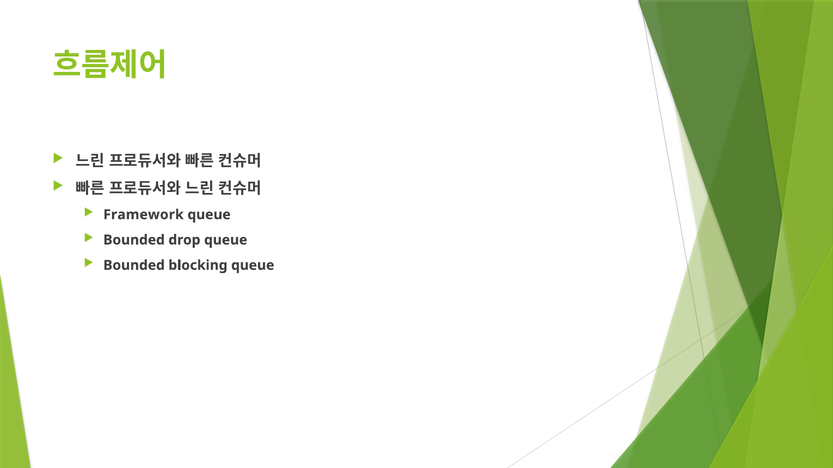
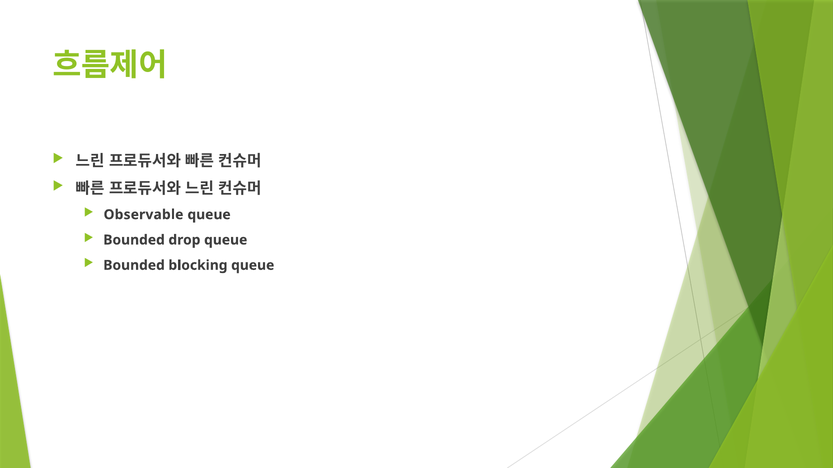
Framework: Framework -> Observable
